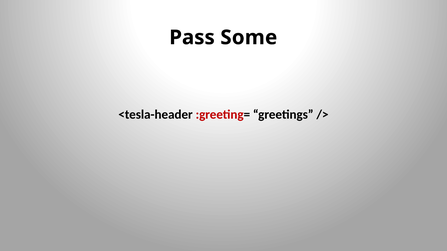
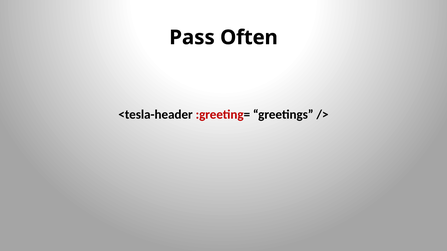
Some: Some -> Often
